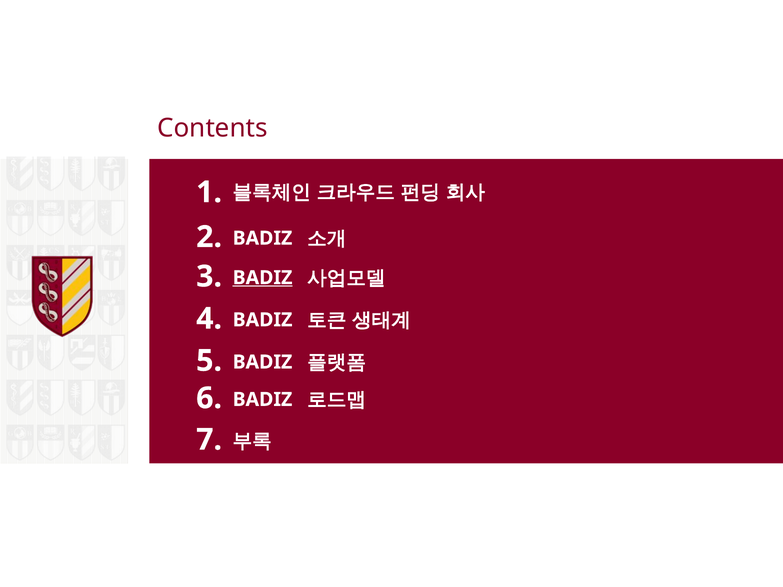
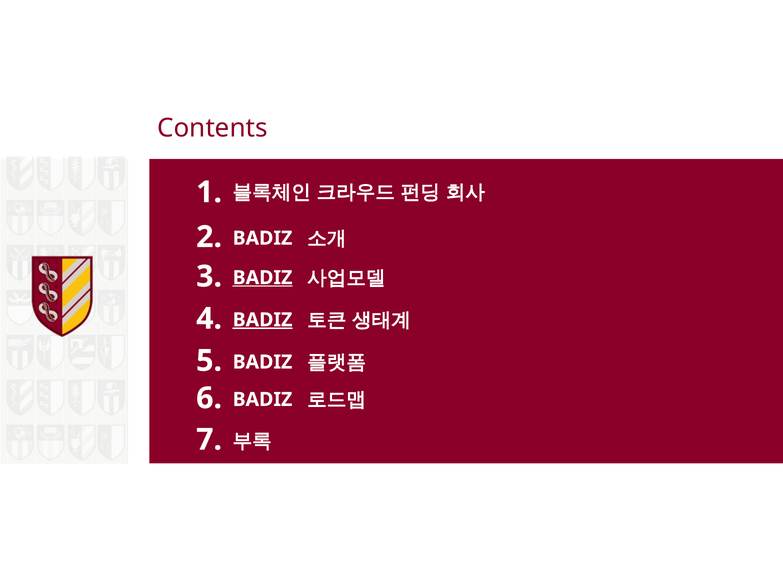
BADIZ at (262, 320) underline: none -> present
